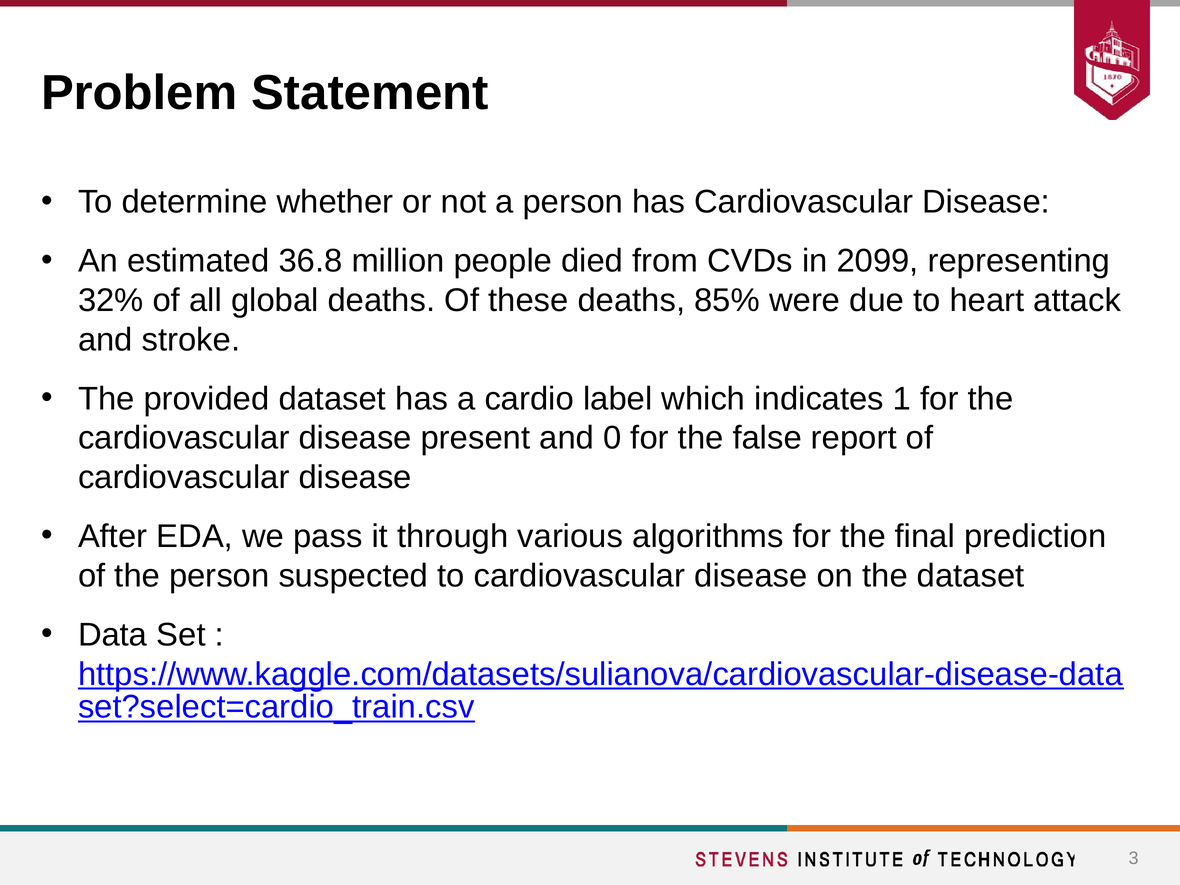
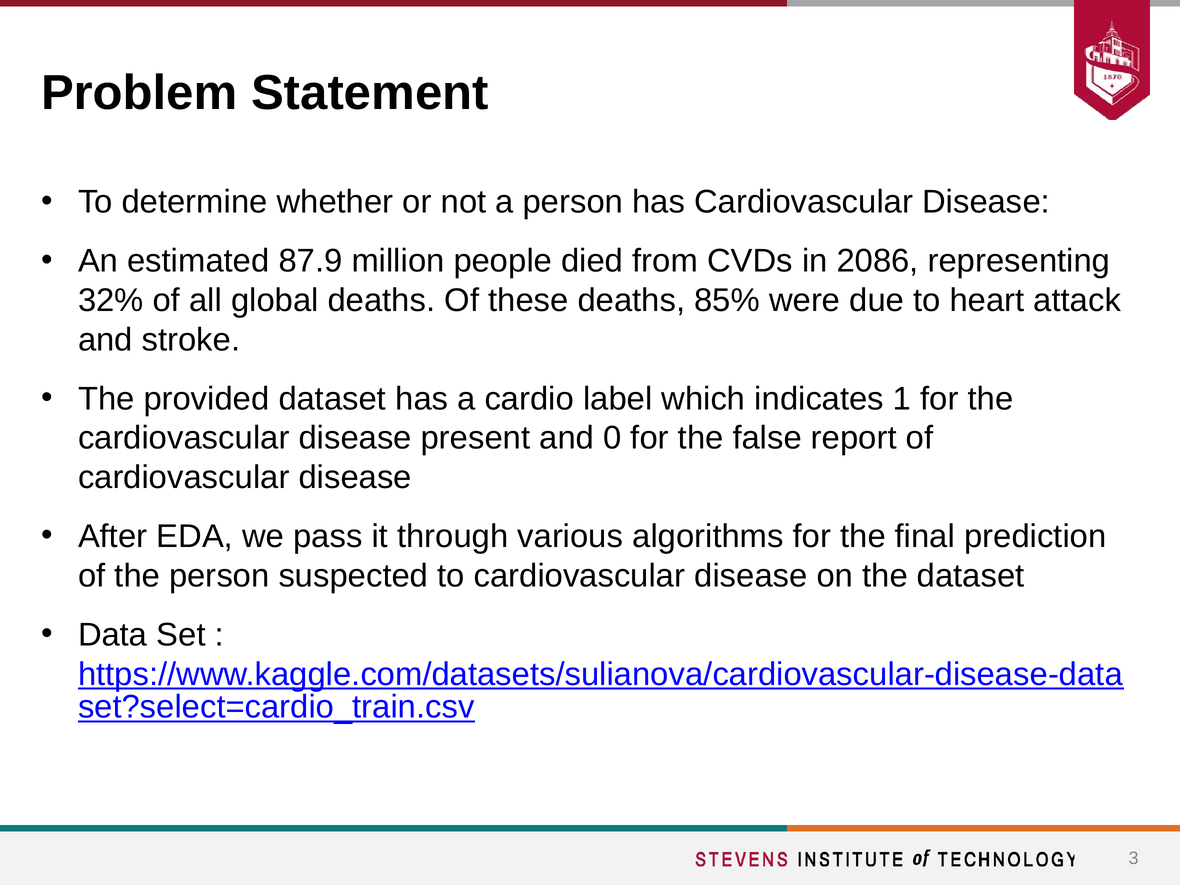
36.8: 36.8 -> 87.9
2099: 2099 -> 2086
